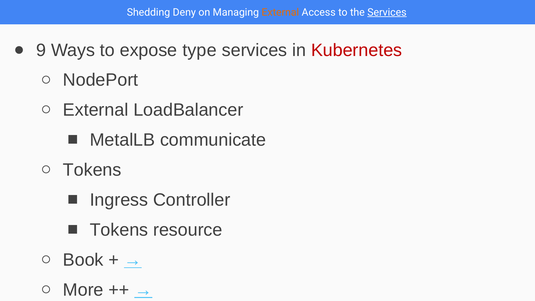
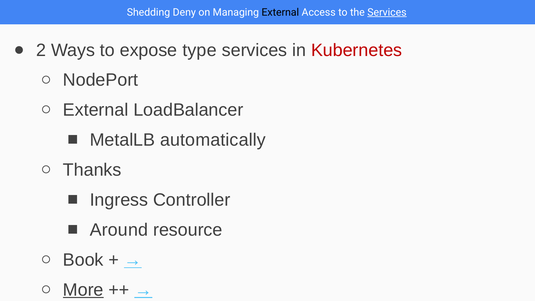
External at (280, 12) colour: orange -> black
9: 9 -> 2
communicate: communicate -> automatically
Tokens at (92, 170): Tokens -> Thanks
Tokens at (119, 230): Tokens -> Around
More underline: none -> present
